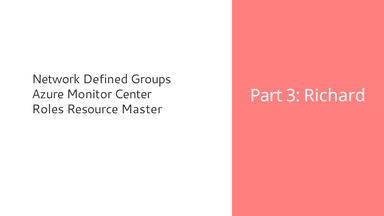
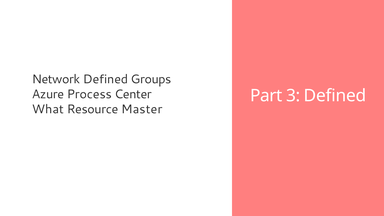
Monitor: Monitor -> Process
3 Richard: Richard -> Defined
Roles: Roles -> What
